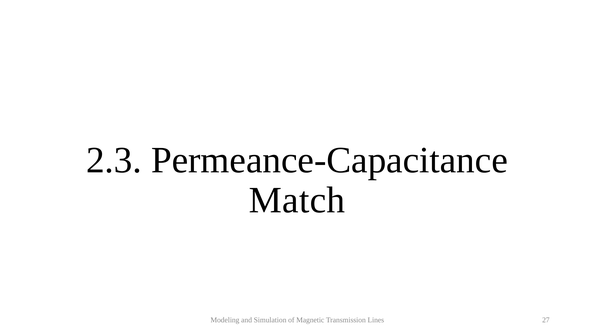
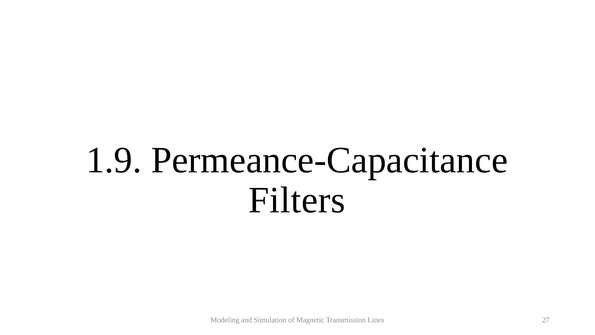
2.3: 2.3 -> 1.9
Match: Match -> Filters
